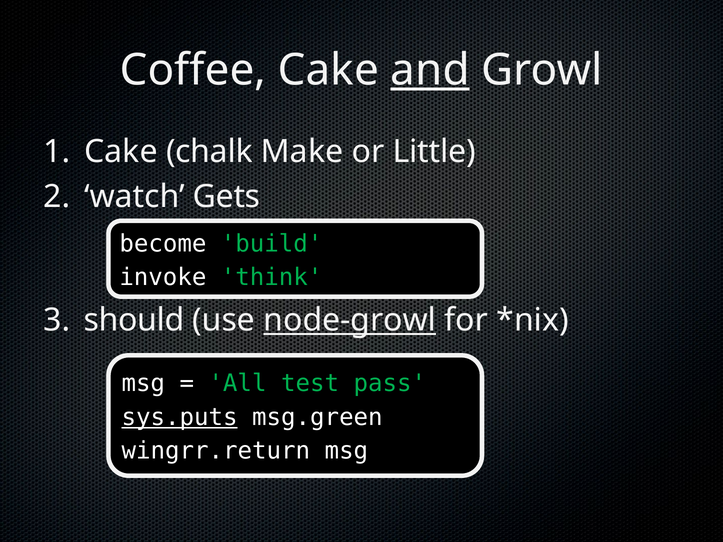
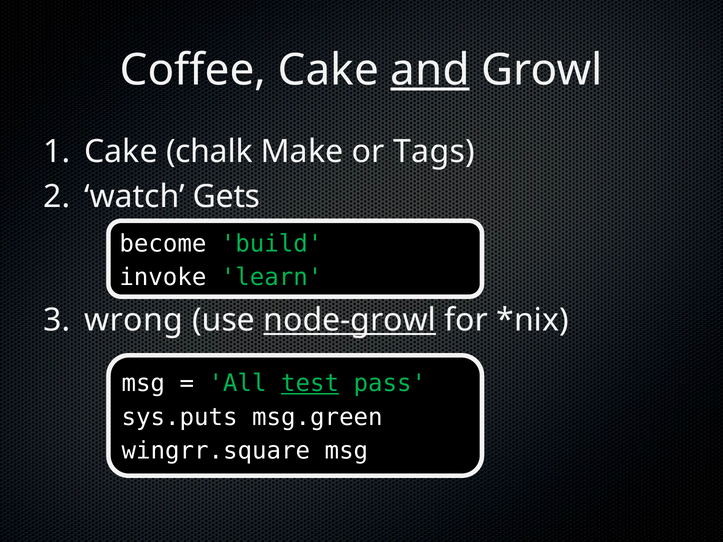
Little: Little -> Tags
think: think -> learn
should: should -> wrong
test underline: none -> present
sys.puts underline: present -> none
wingrr.return: wingrr.return -> wingrr.square
